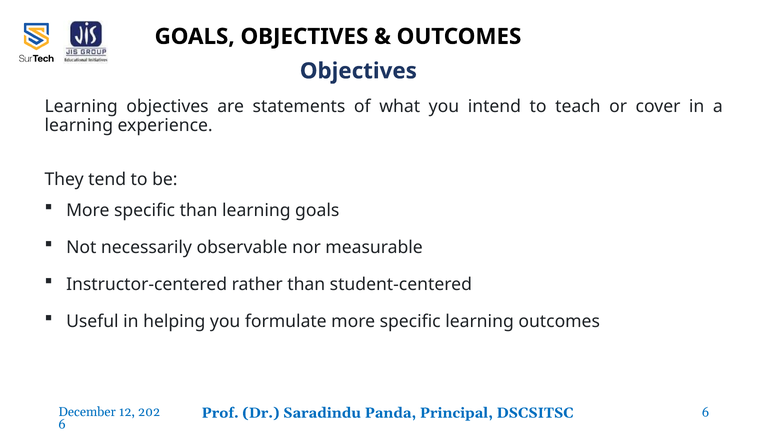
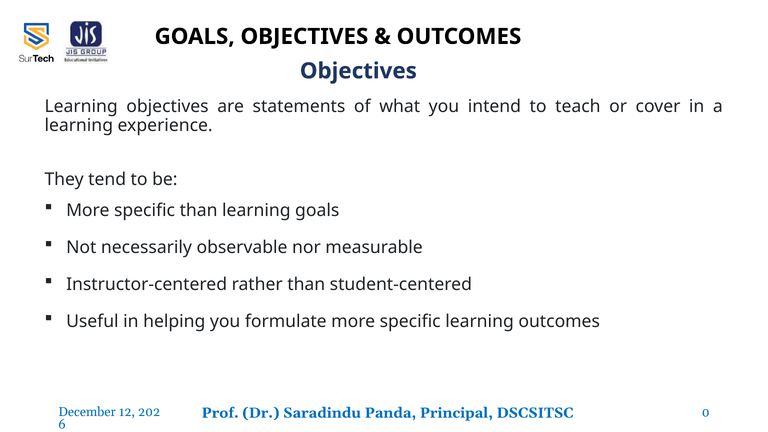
DSCSITSC 6: 6 -> 0
